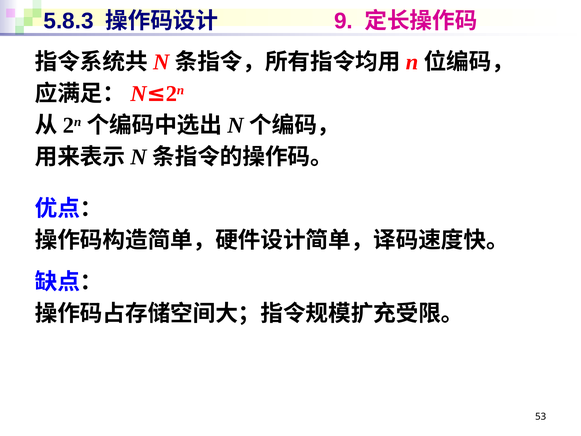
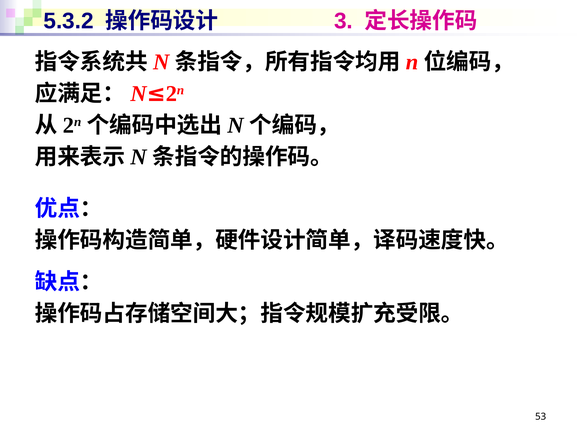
5.8.3: 5.8.3 -> 5.3.2
9: 9 -> 3
